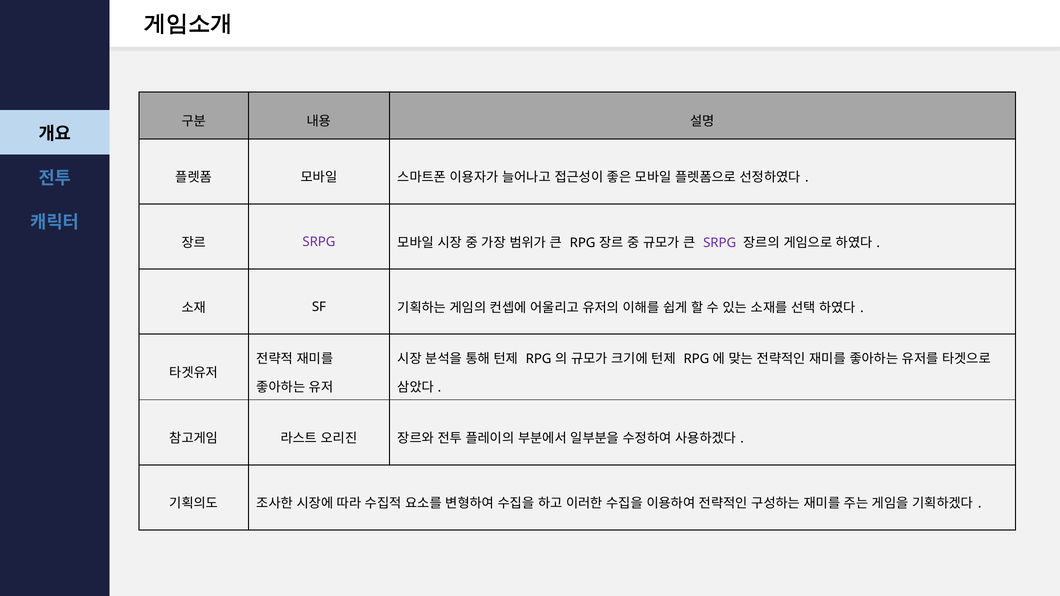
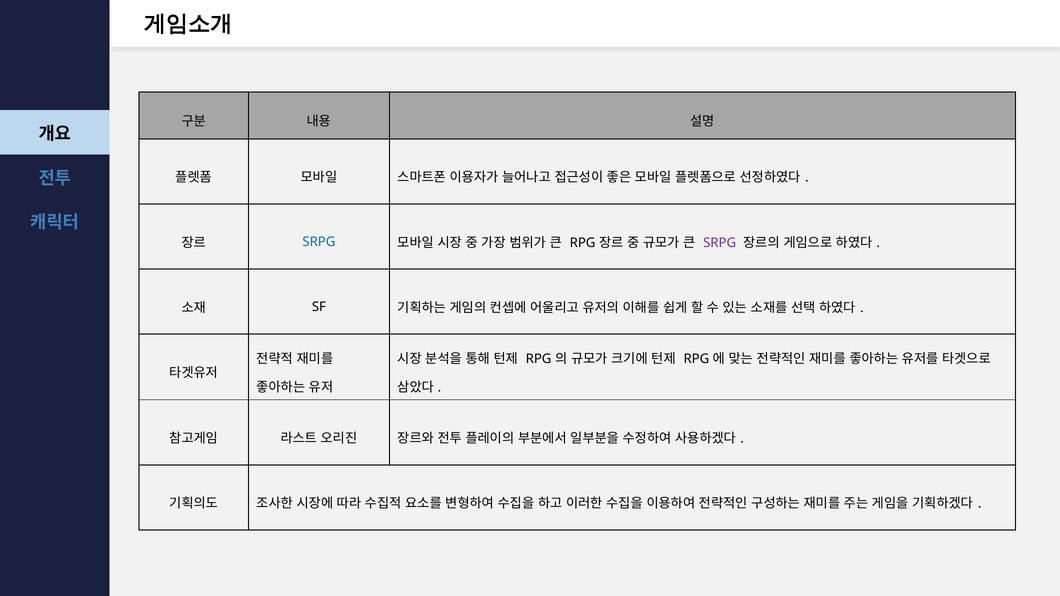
SRPG at (319, 242) colour: purple -> blue
